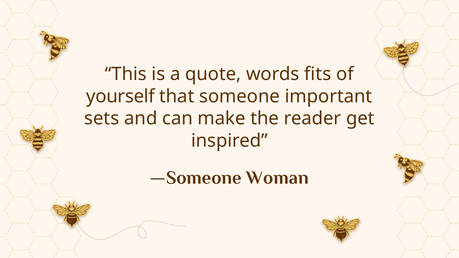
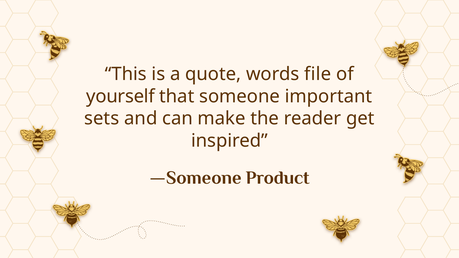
fits: fits -> file
Woman: Woman -> Product
